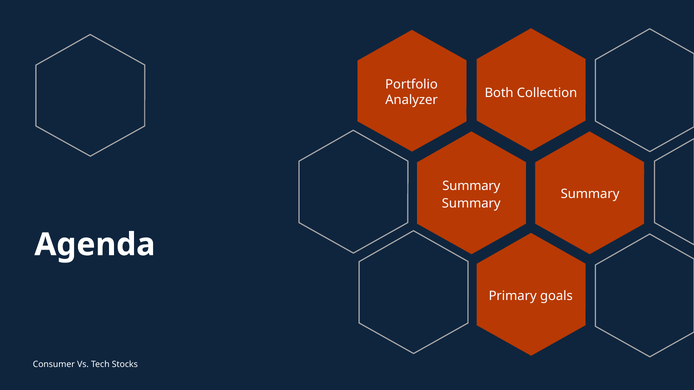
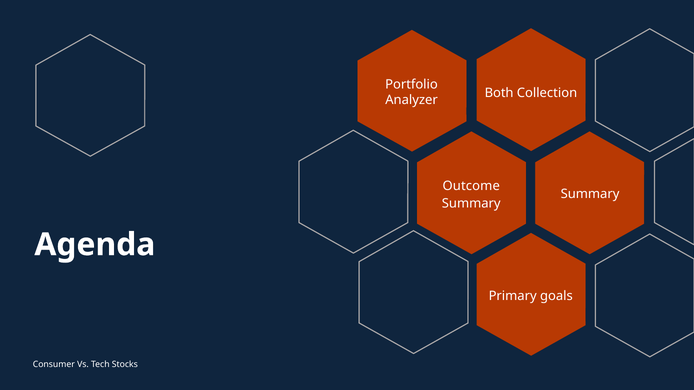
Summary at (471, 186): Summary -> Outcome
